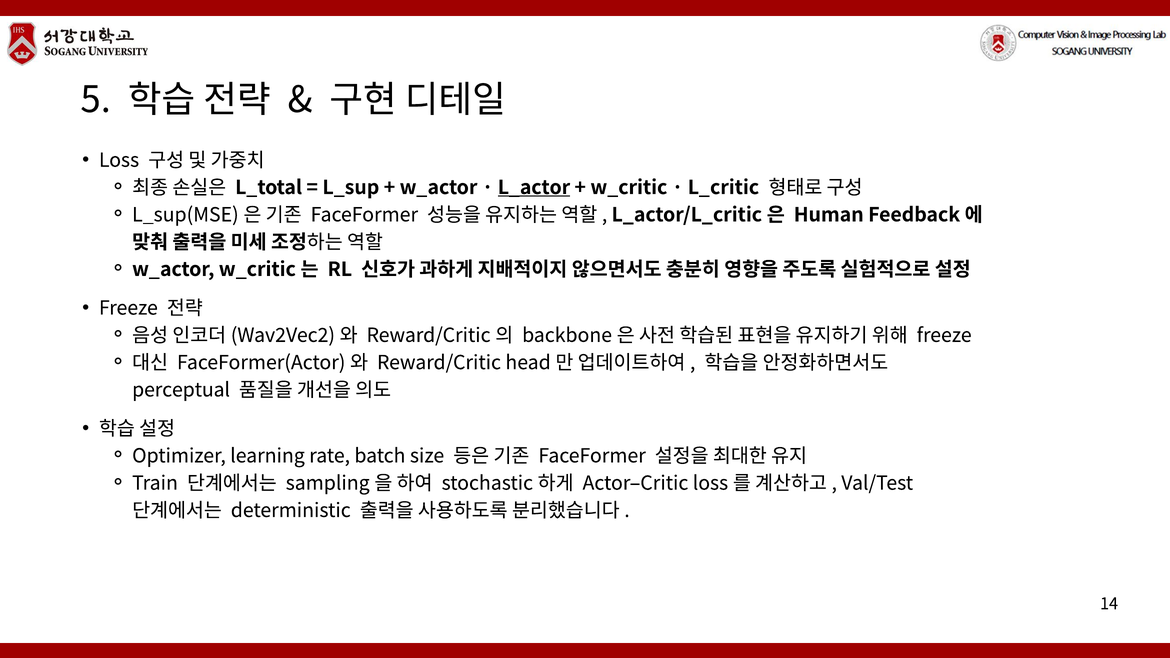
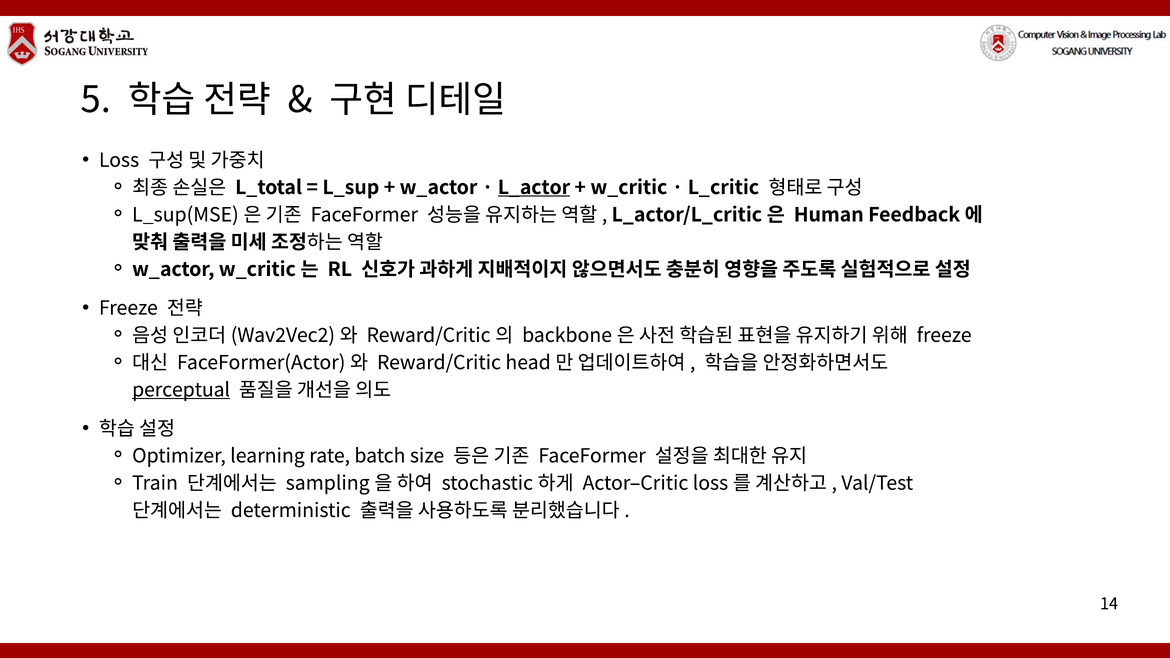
perceptual underline: none -> present
